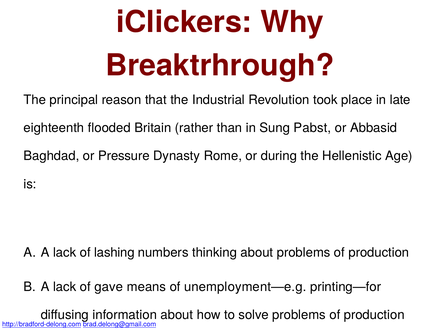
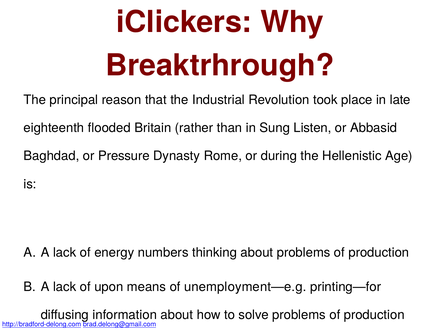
Pabst: Pabst -> Listen
of lashing: lashing -> energy
gave: gave -> upon
